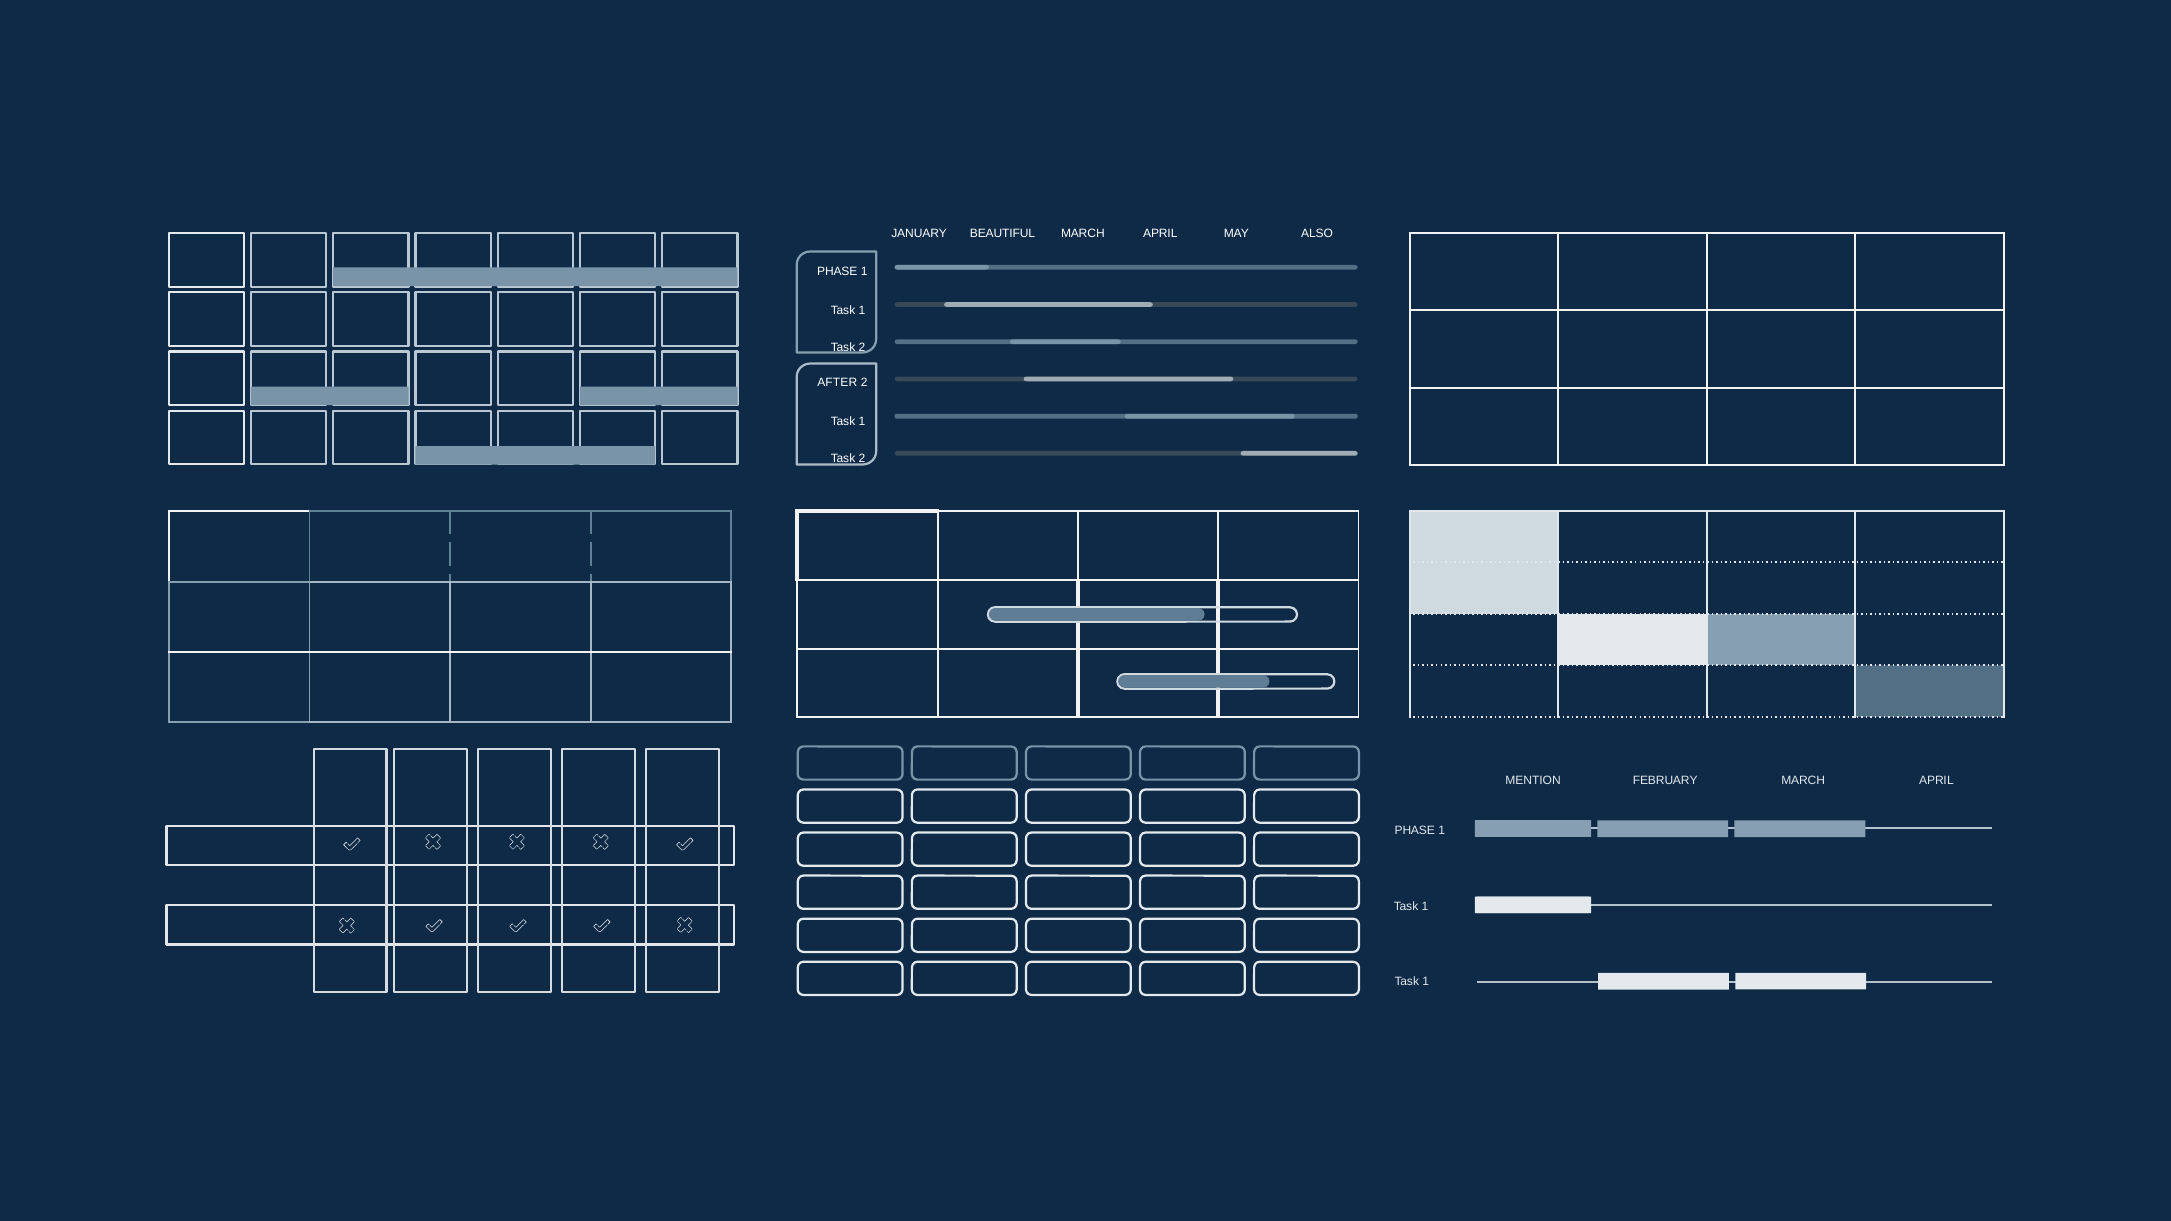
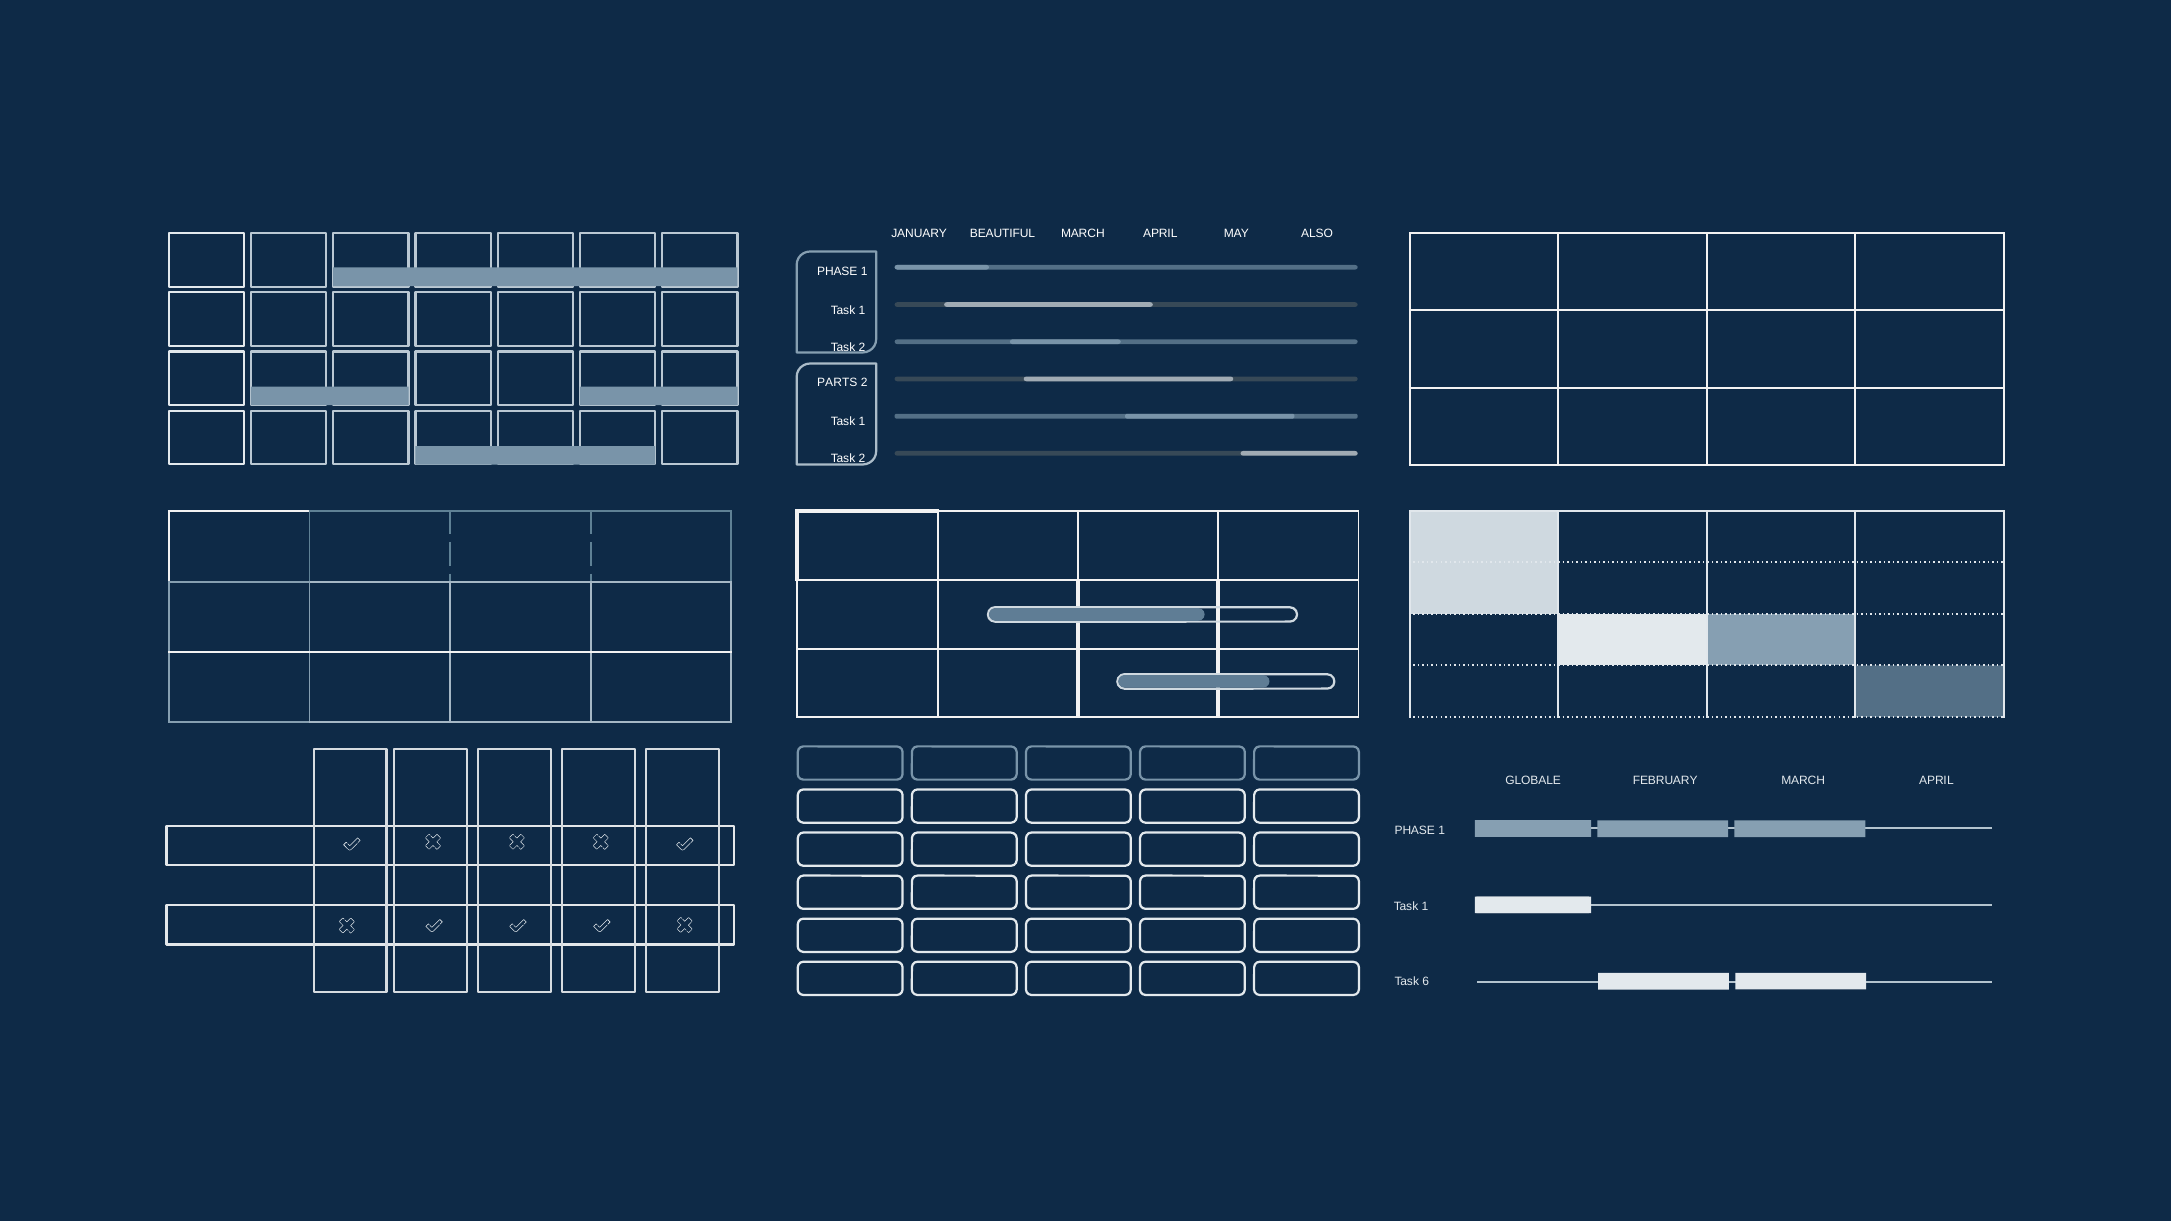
AFTER: AFTER -> PARTS
MENTION: MENTION -> GLOBALE
1 at (1426, 982): 1 -> 6
